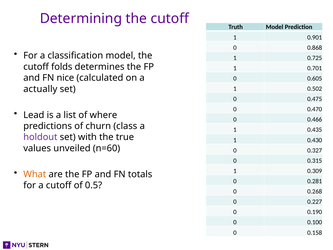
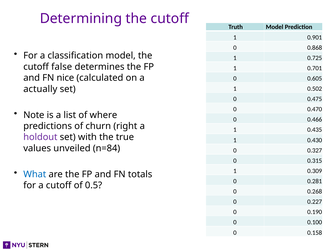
folds: folds -> false
Lead: Lead -> Note
class: class -> right
n=60: n=60 -> n=84
What colour: orange -> blue
